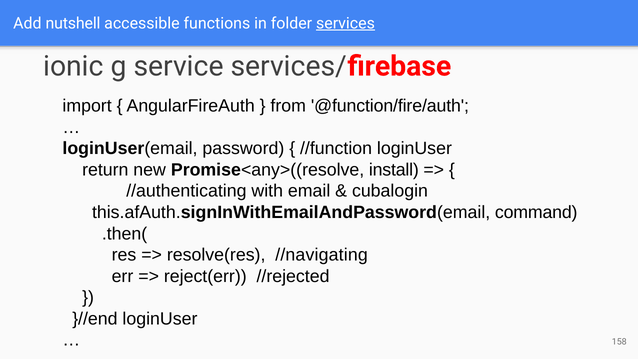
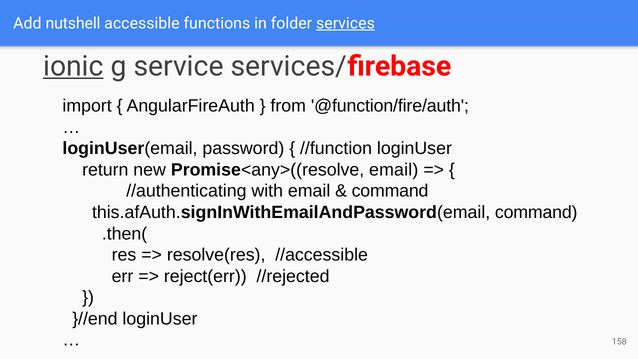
ionic underline: none -> present
Promise<any>((resolve install: install -> email
cubalogin at (390, 191): cubalogin -> command
//navigating: //navigating -> //accessible
